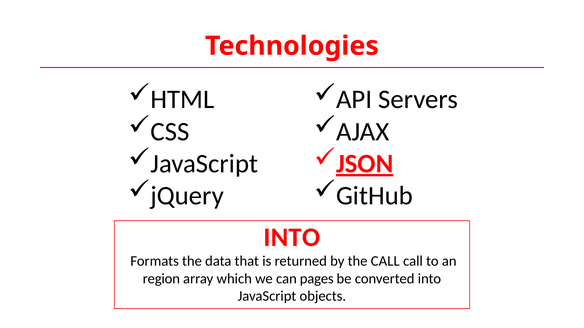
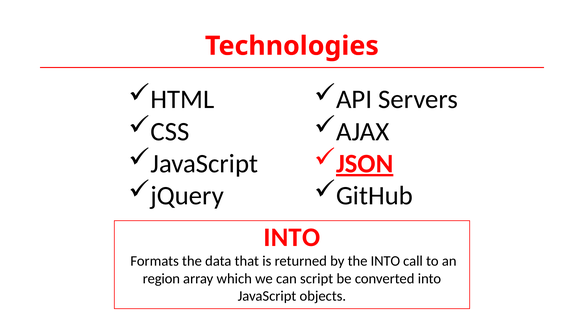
the CALL: CALL -> INTO
pages: pages -> script
